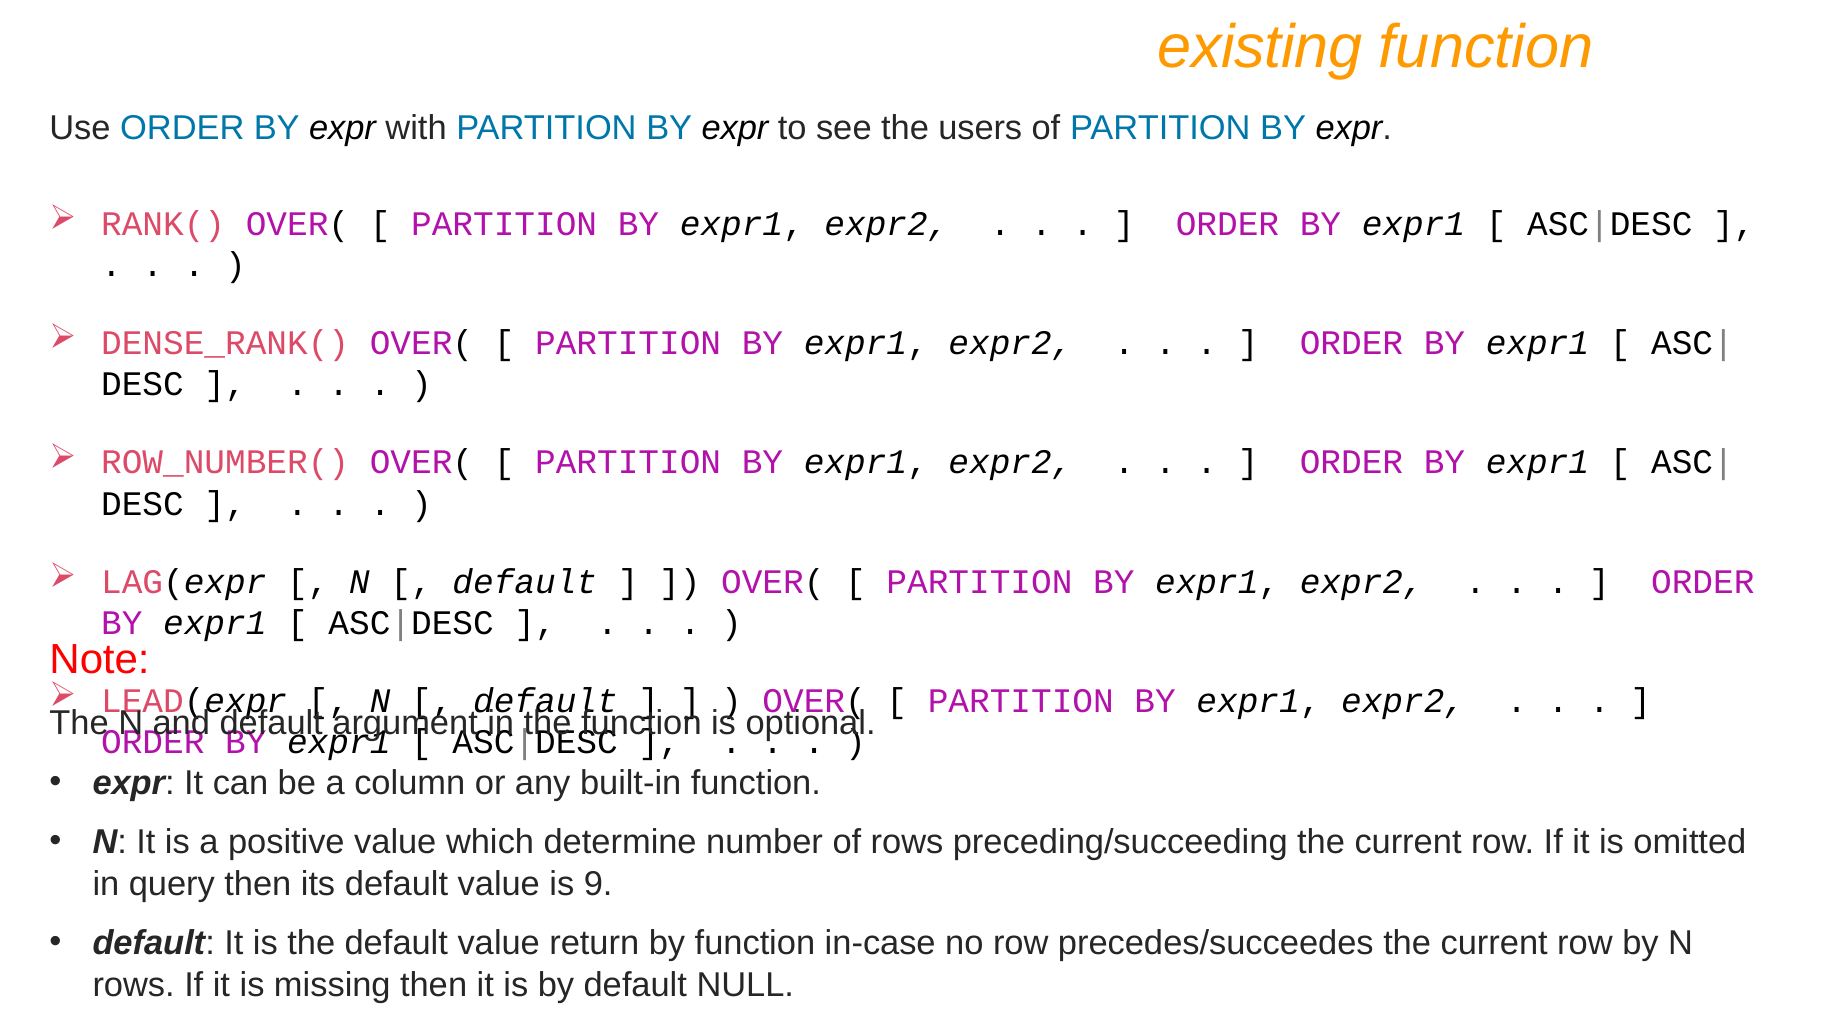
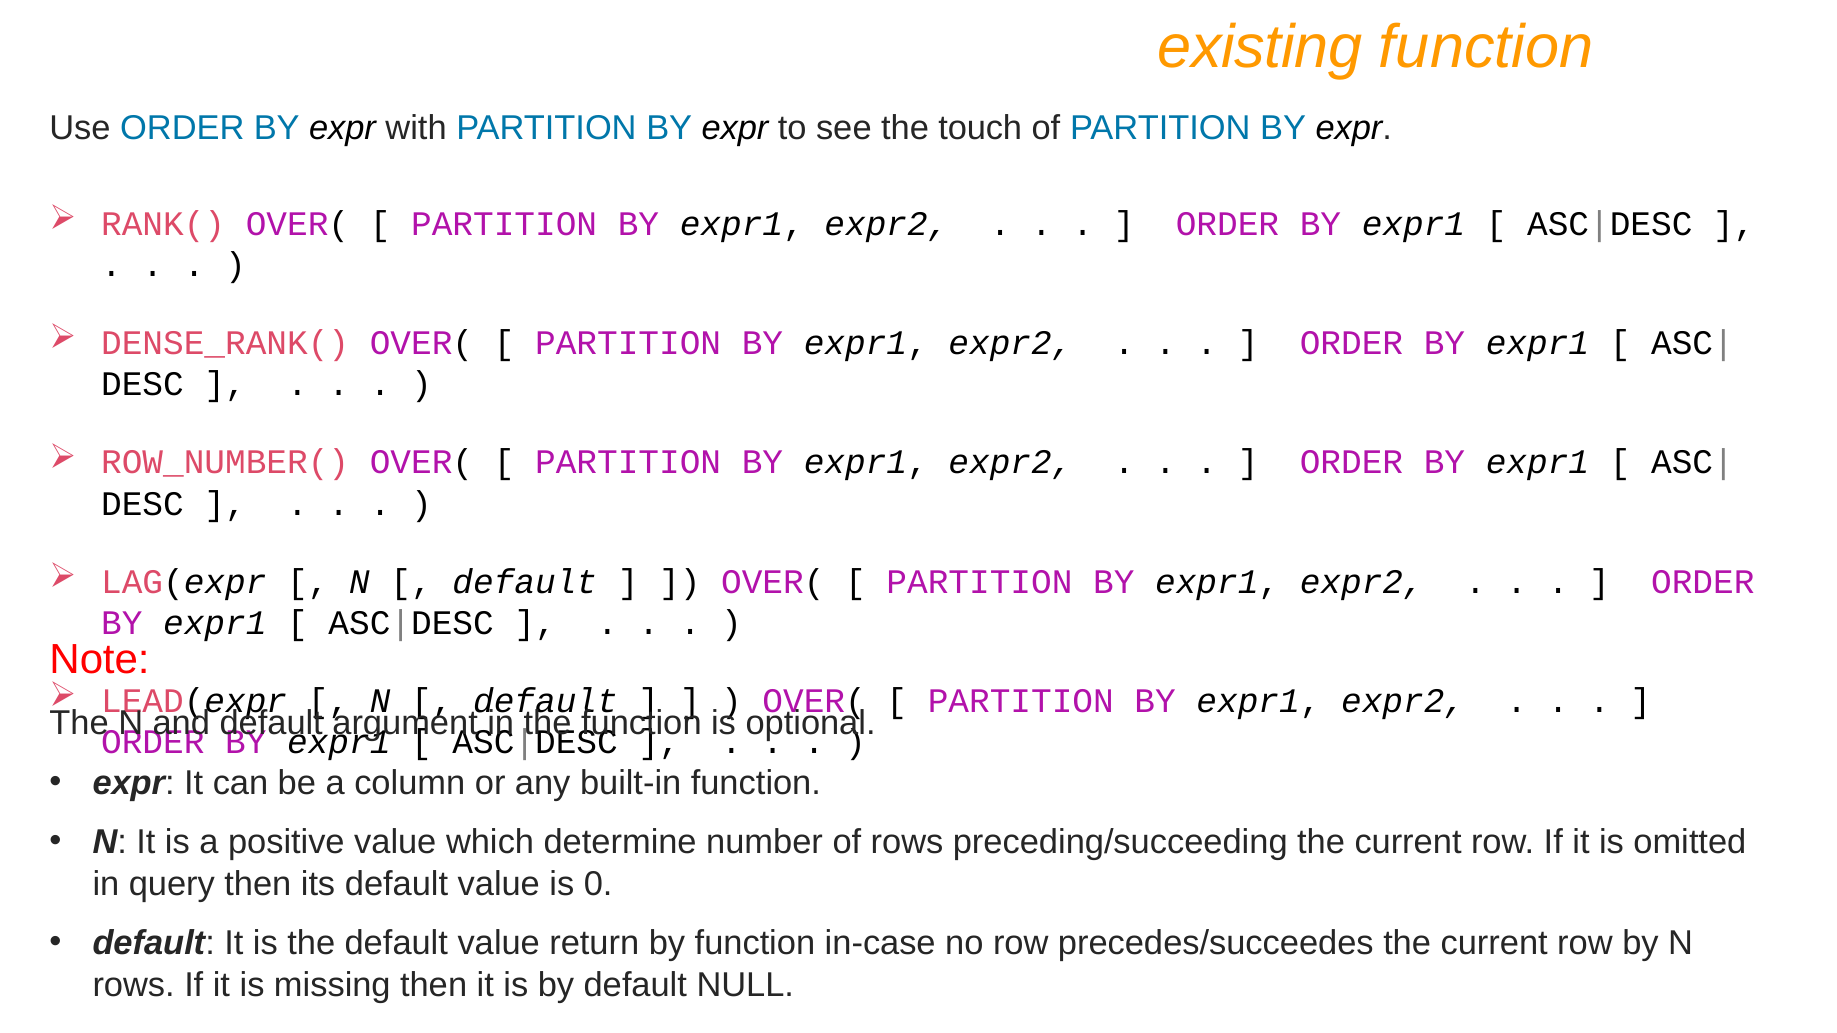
users: users -> touch
9: 9 -> 0
